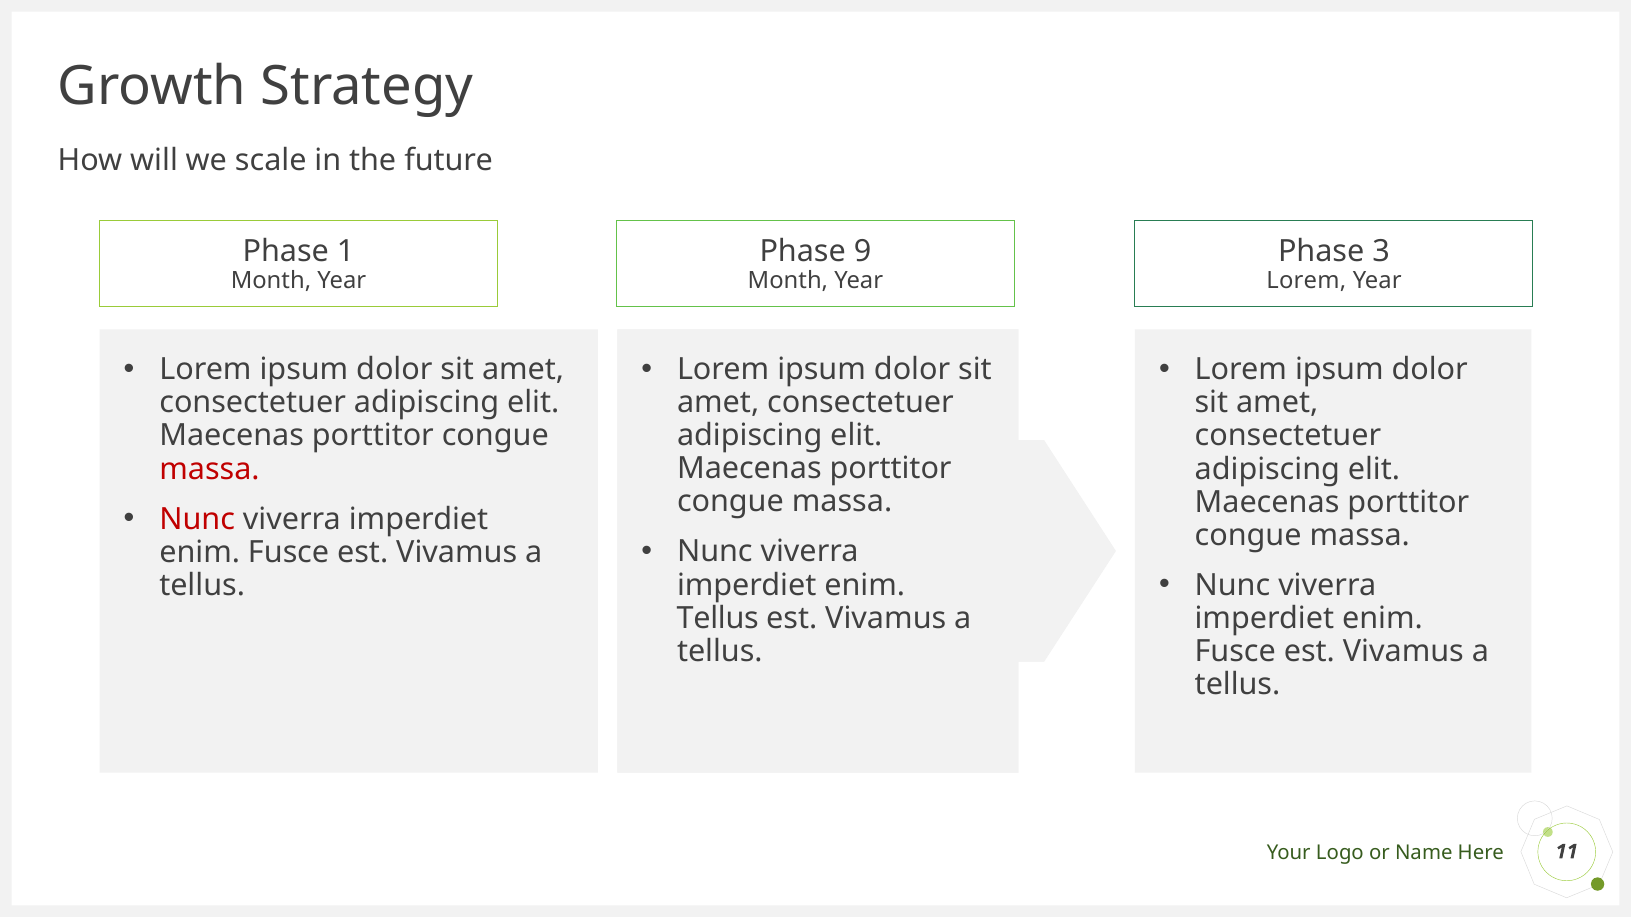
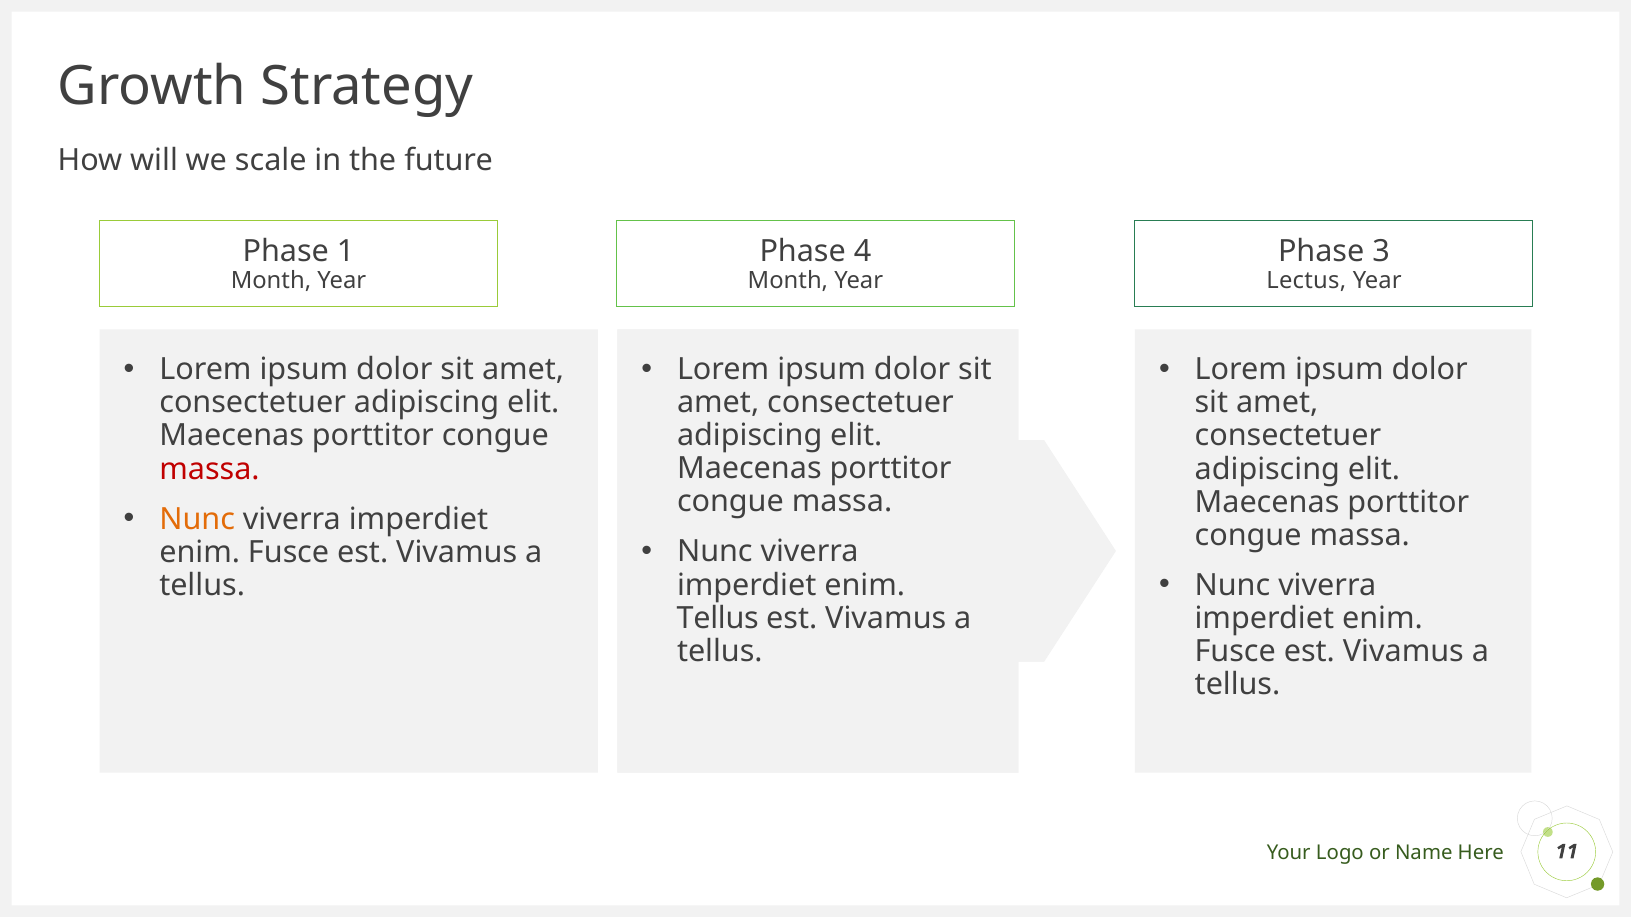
9: 9 -> 4
Lorem at (1306, 281): Lorem -> Lectus
Nunc at (197, 519) colour: red -> orange
